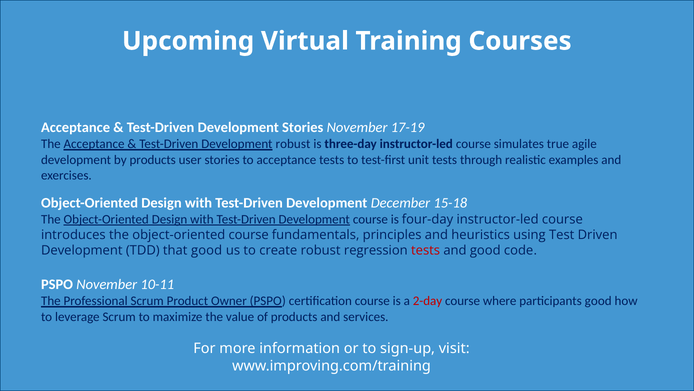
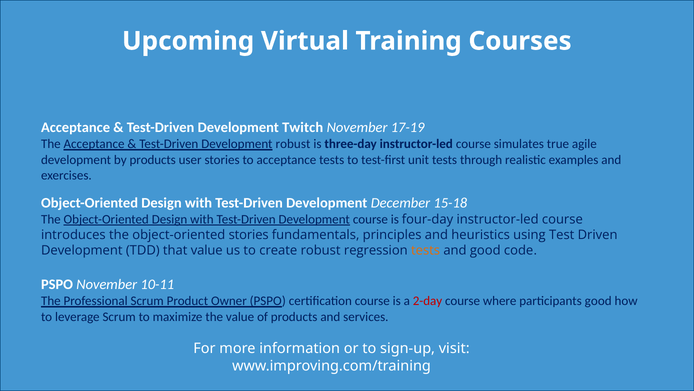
Development Stories: Stories -> Twitch
object-oriented course: course -> stories
that good: good -> value
tests at (426, 250) colour: red -> orange
